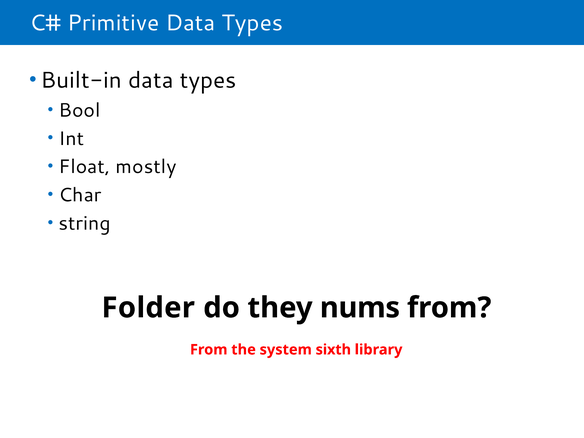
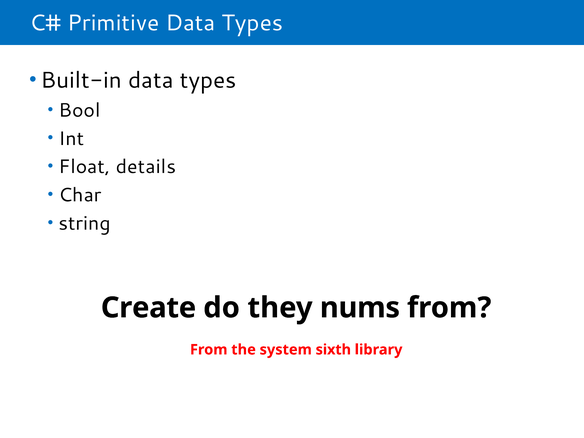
mostly: mostly -> details
Folder: Folder -> Create
